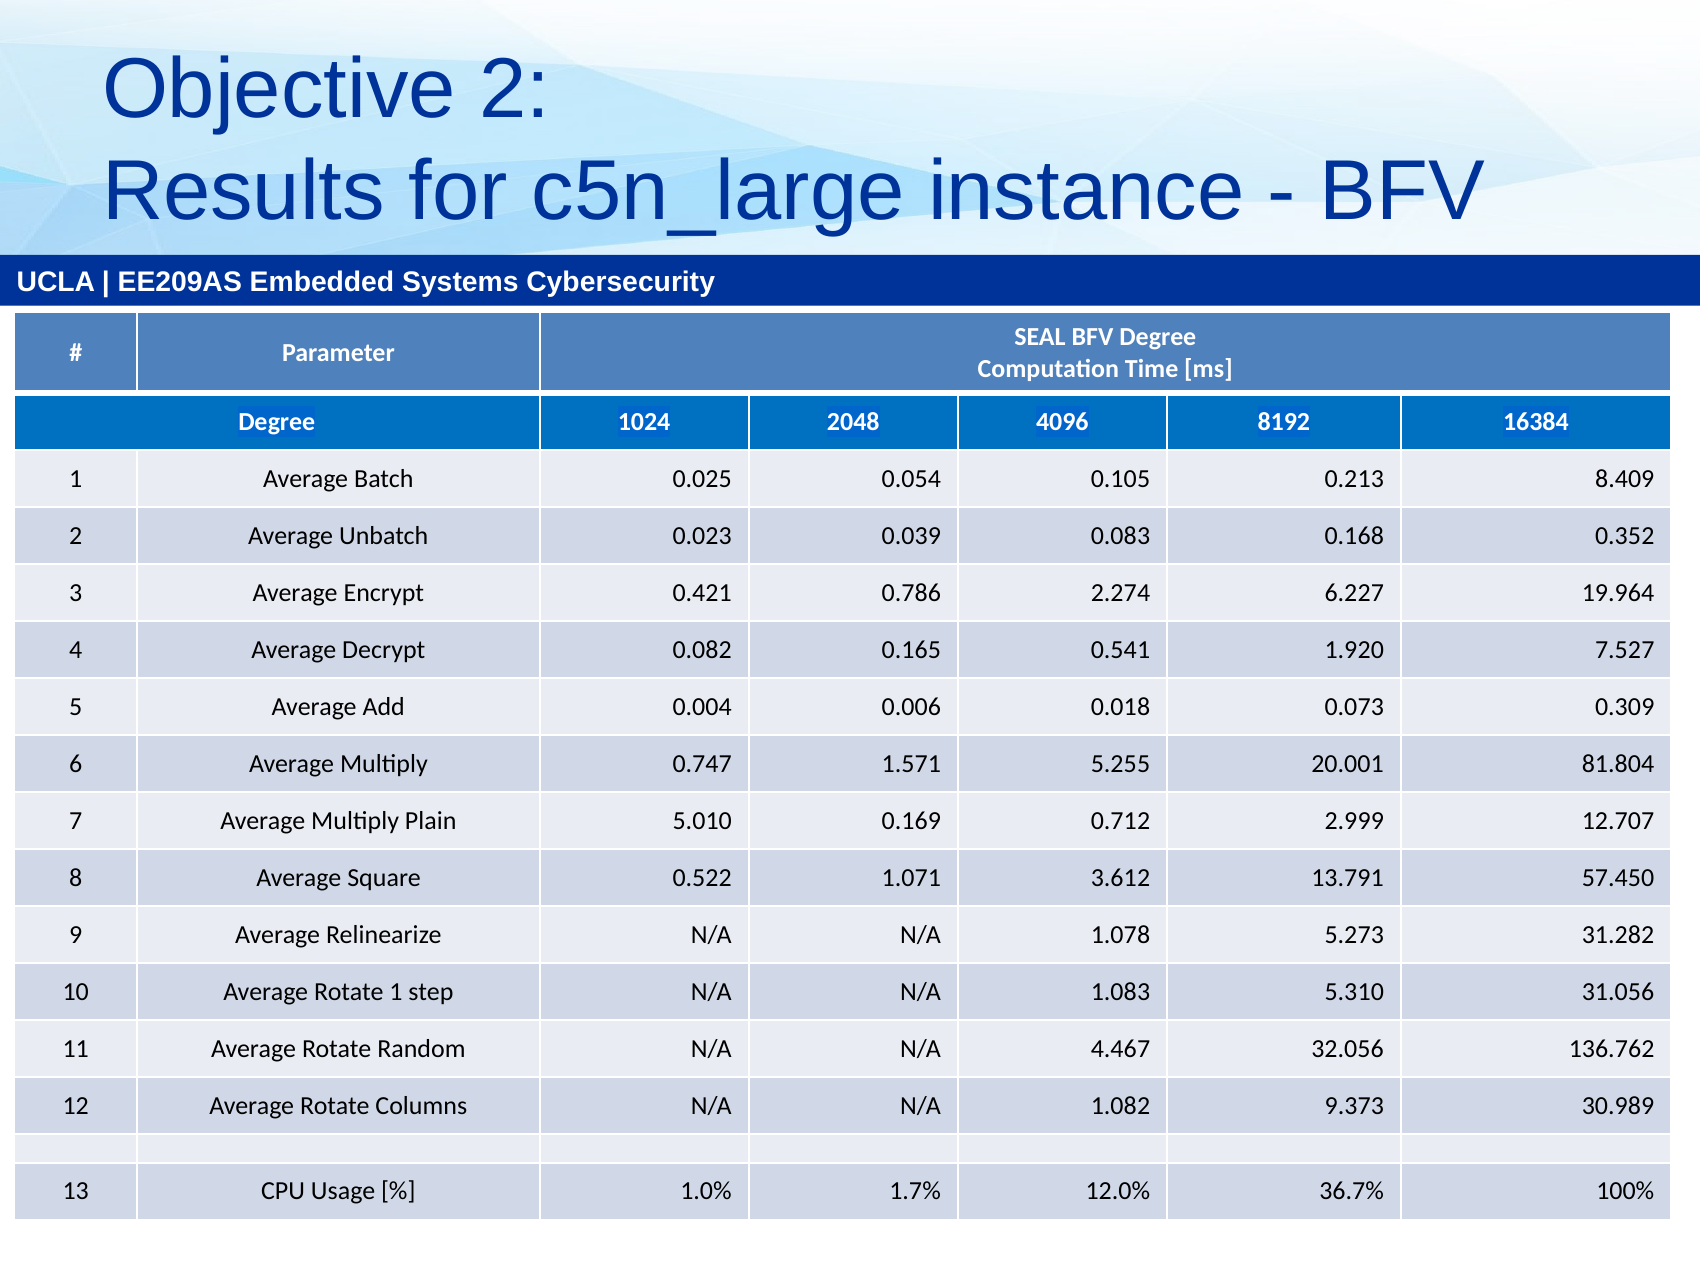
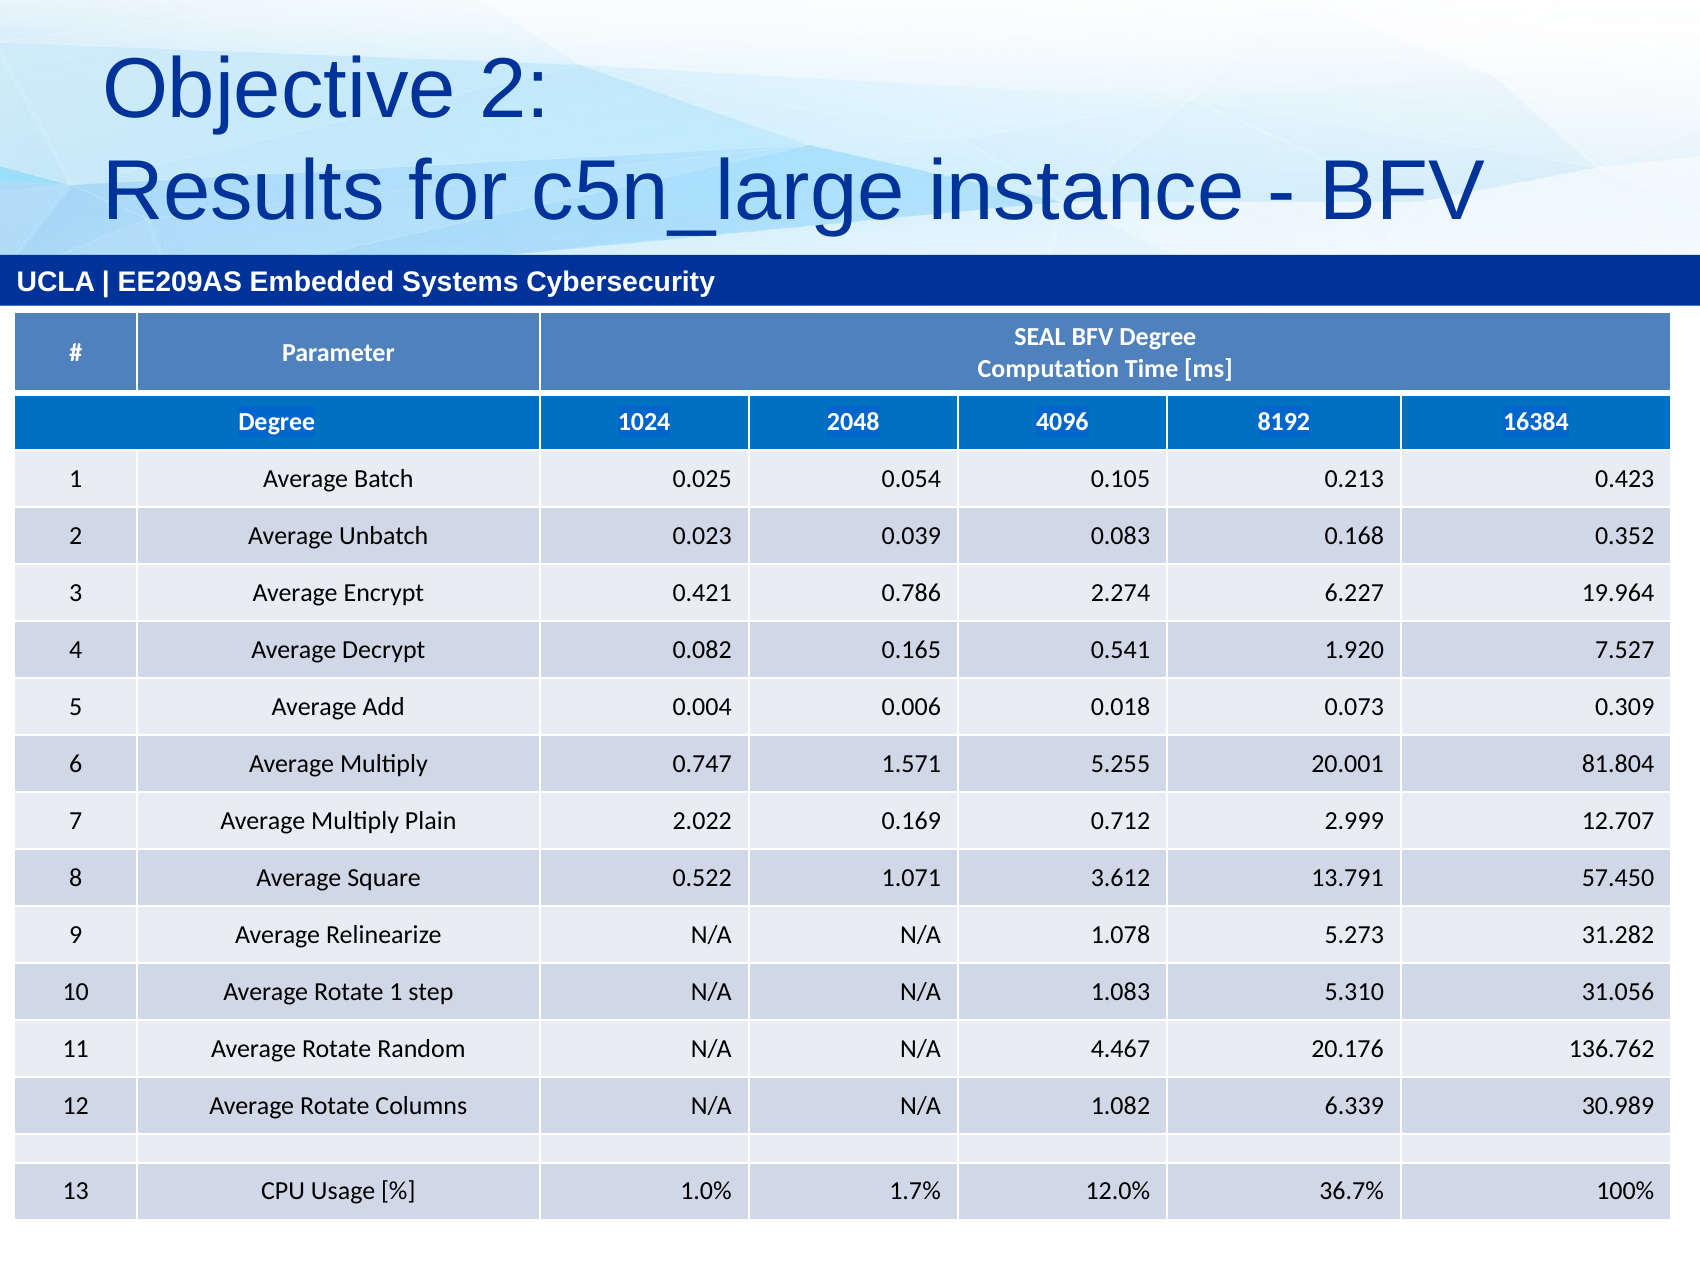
8.409: 8.409 -> 0.423
5.010: 5.010 -> 2.022
32.056: 32.056 -> 20.176
9.373: 9.373 -> 6.339
